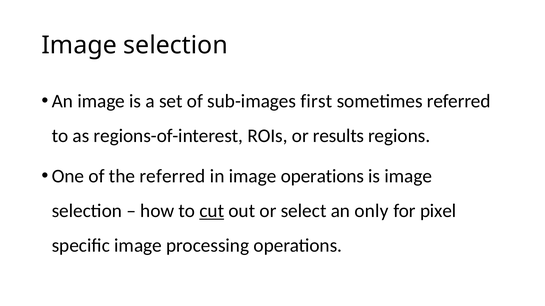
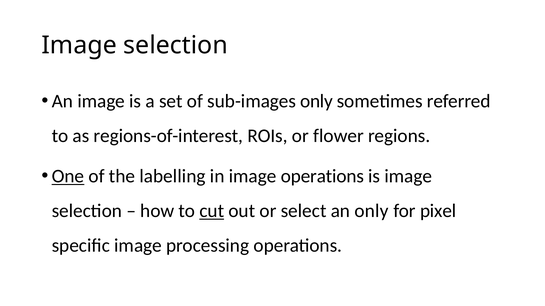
sub-images first: first -> only
results: results -> flower
One underline: none -> present
the referred: referred -> labelling
